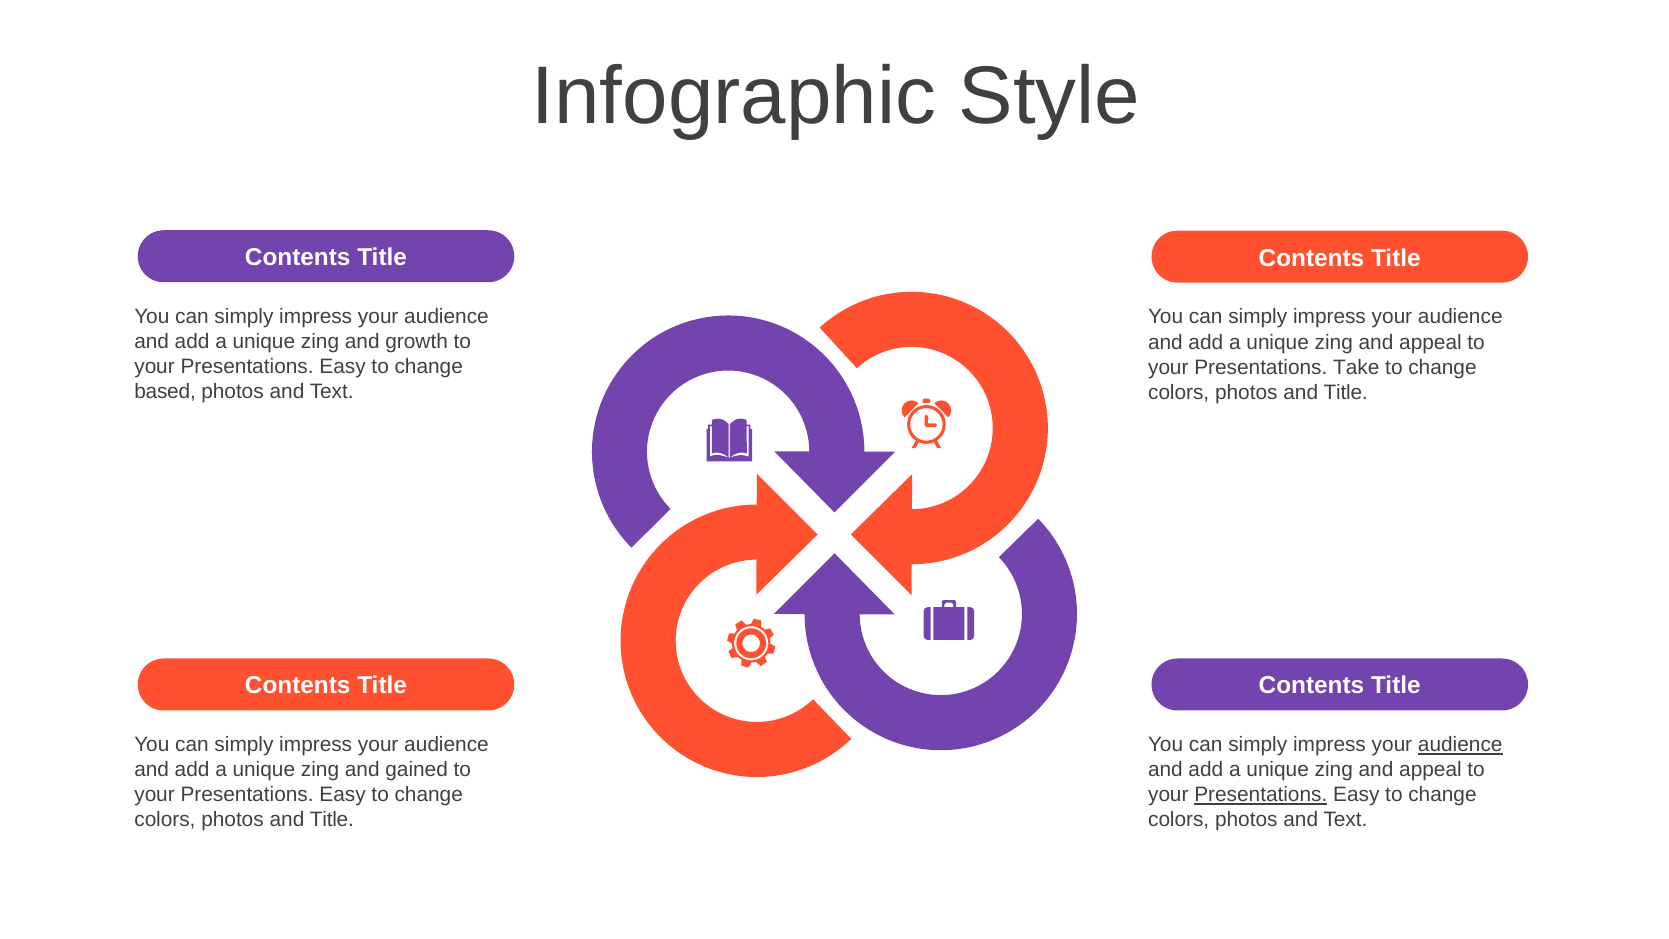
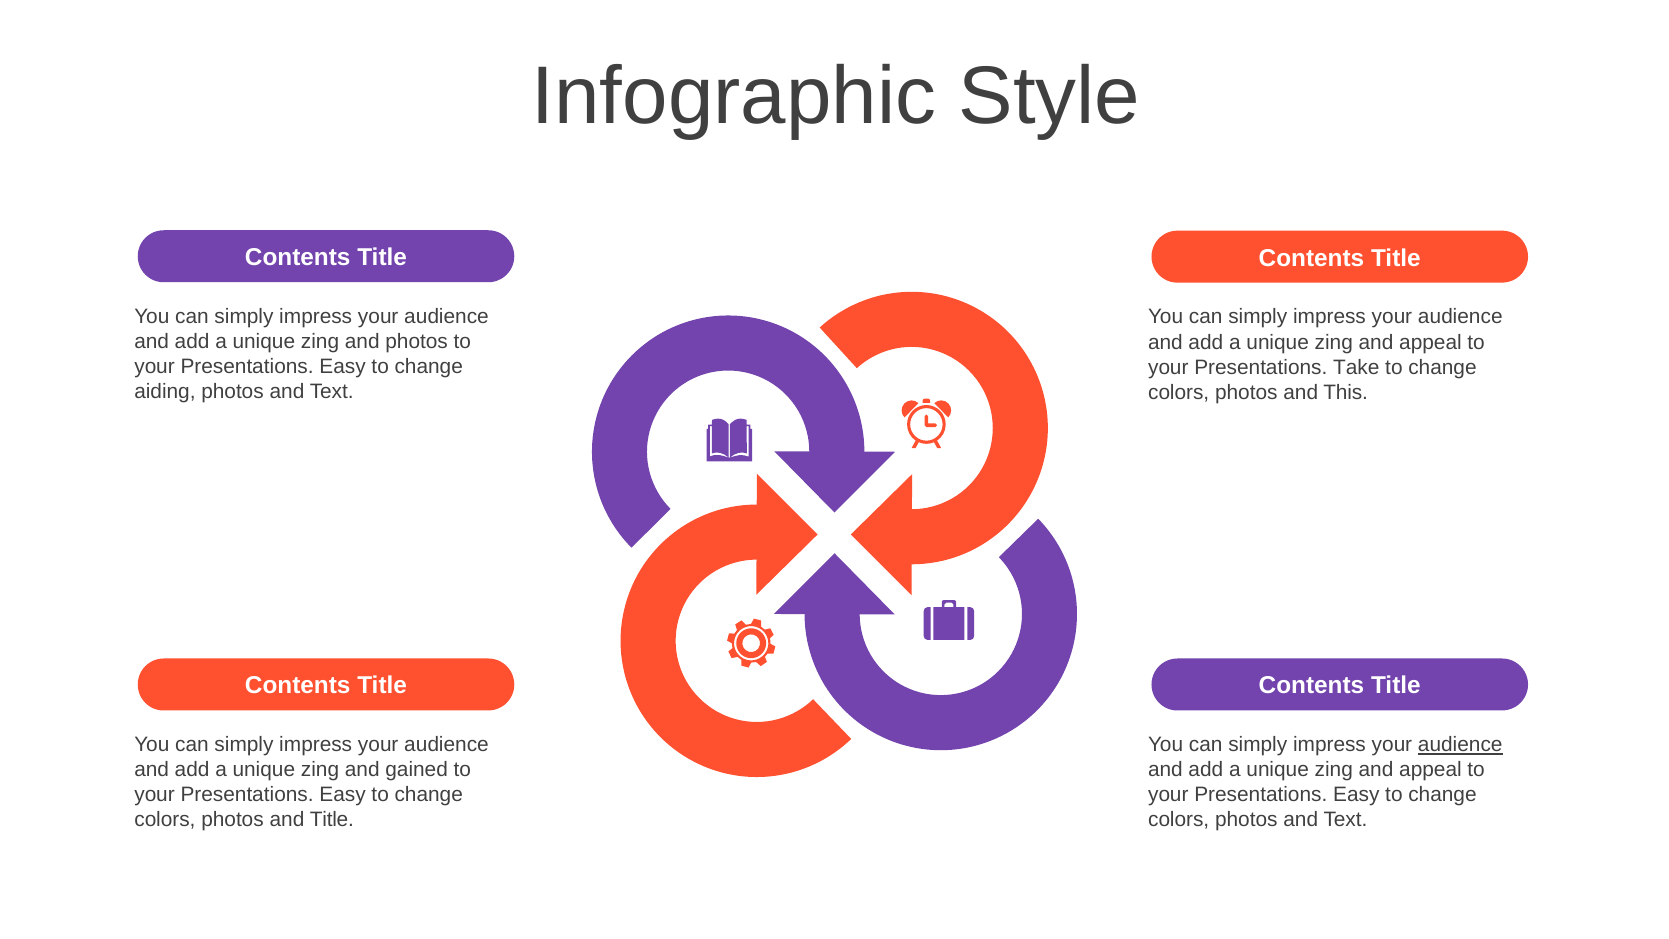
and growth: growth -> photos
based: based -> aiding
Title at (1346, 392): Title -> This
Presentations at (1261, 795) underline: present -> none
